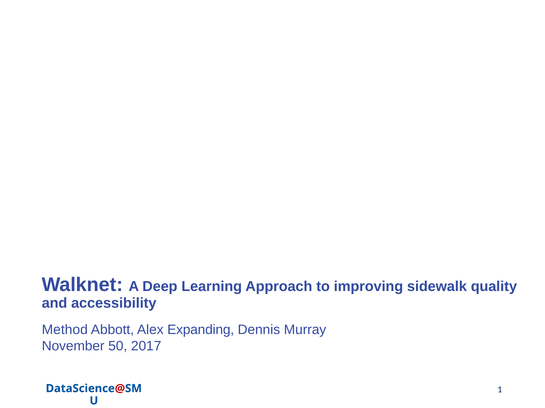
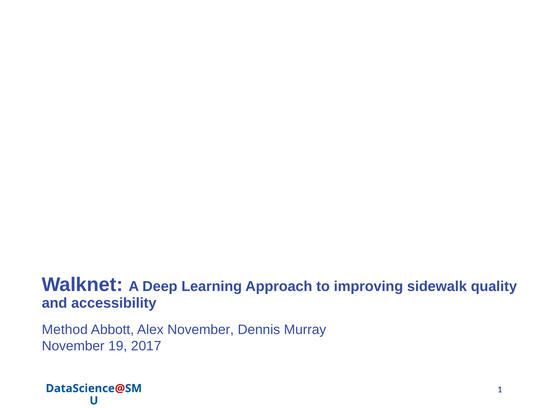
Alex Expanding: Expanding -> November
50: 50 -> 19
